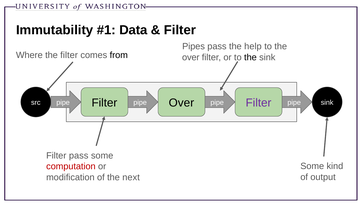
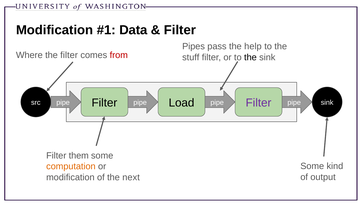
Immutability at (55, 30): Immutability -> Modification
from colour: black -> red
over at (191, 57): over -> stuff
Filter Over: Over -> Load
Filter pass: pass -> them
computation colour: red -> orange
